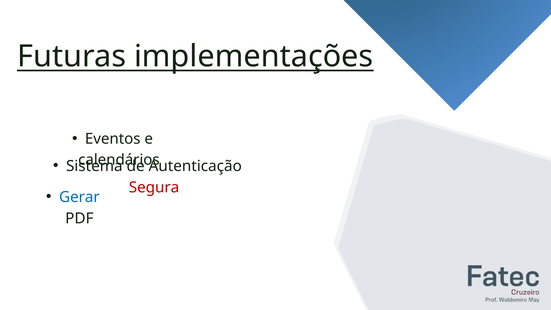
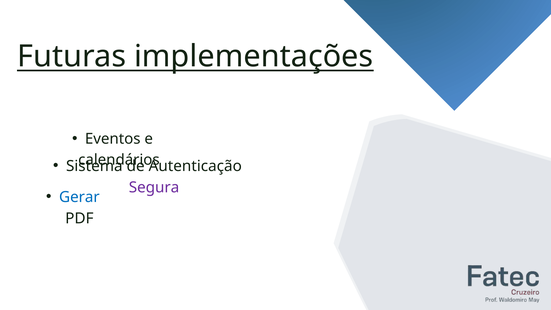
Segura colour: red -> purple
